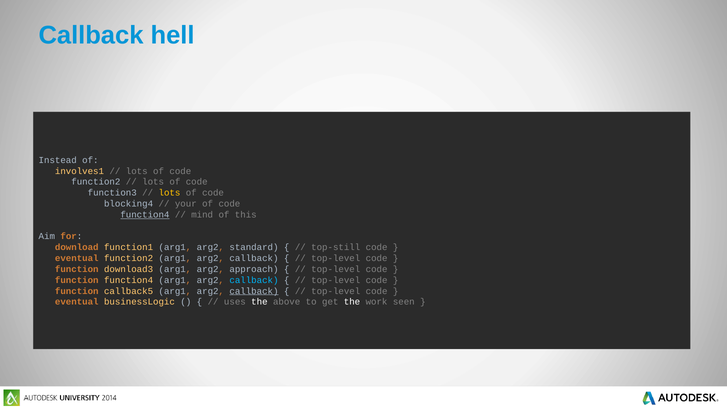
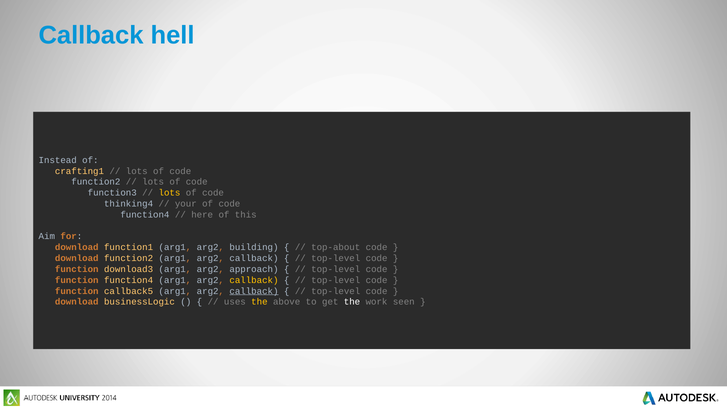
involves1: involves1 -> crafting1
blocking4: blocking4 -> thinking4
function4 at (145, 215) underline: present -> none
mind: mind -> here
standard: standard -> building
top-still: top-still -> top-about
eventual at (77, 258): eventual -> download
callback at (254, 280) colour: light blue -> yellow
eventual at (77, 302): eventual -> download
the at (259, 302) colour: white -> yellow
